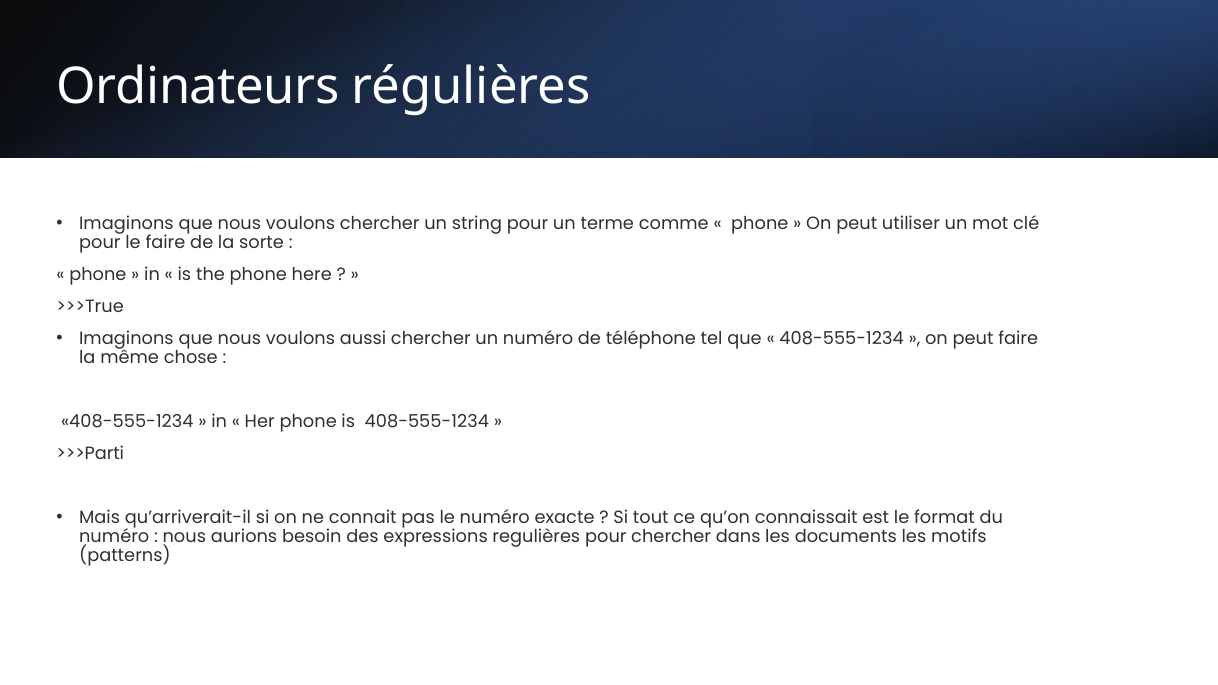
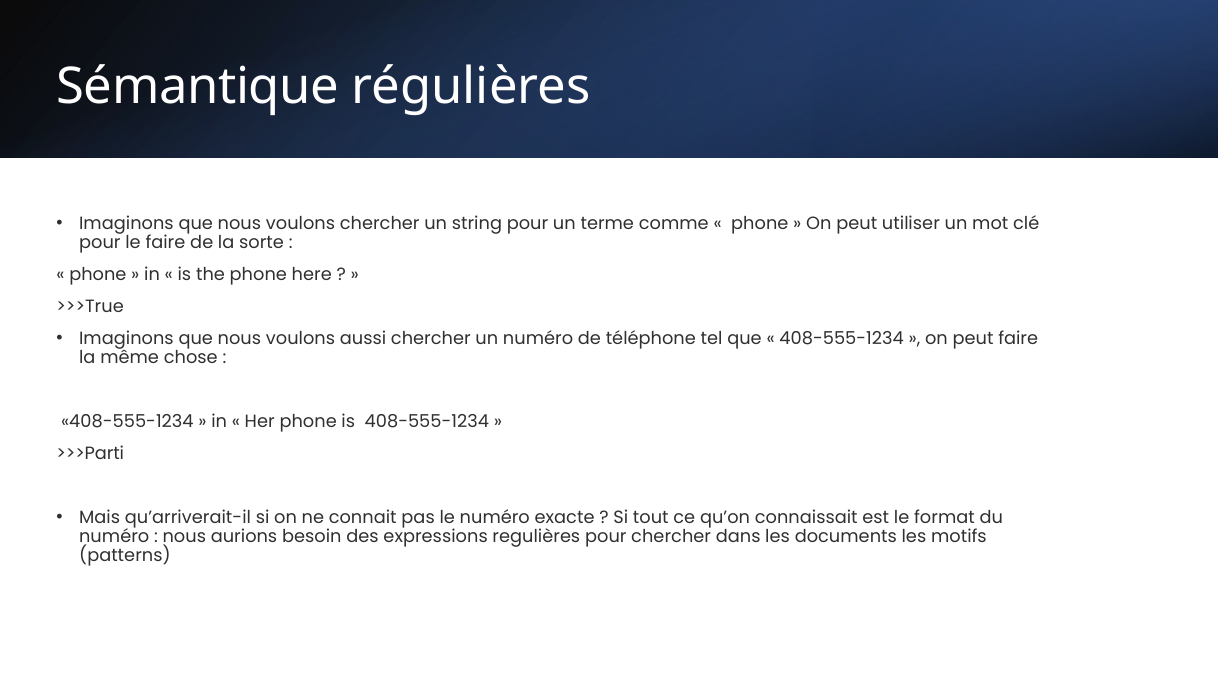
Ordinateurs: Ordinateurs -> Sémantique
